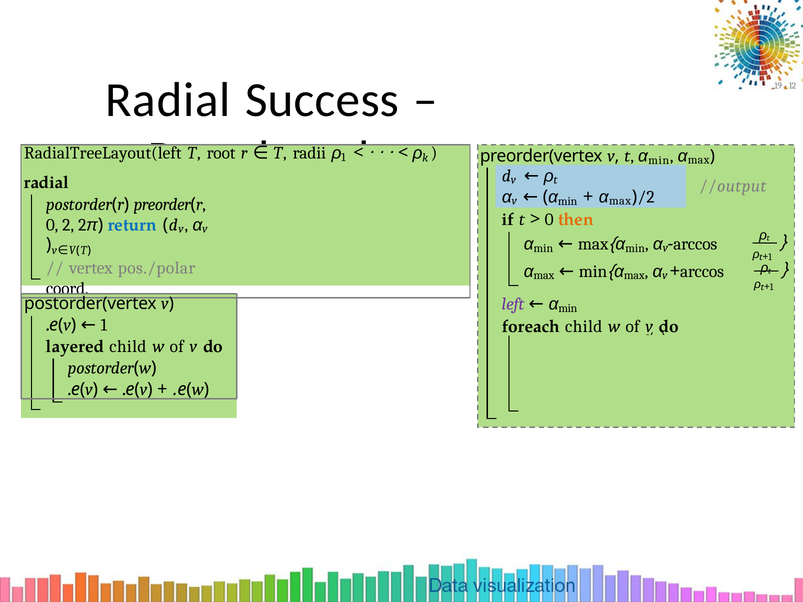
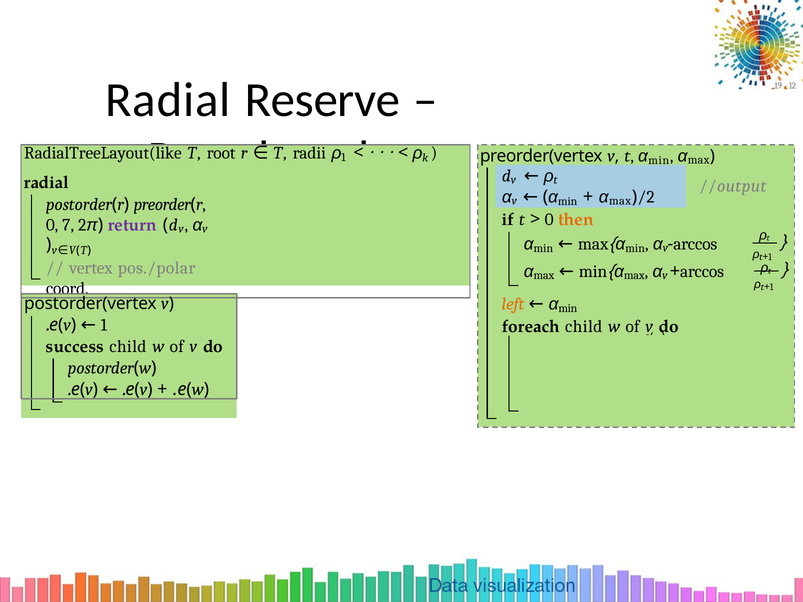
Success: Success -> Reserve
RadialTreeLayout(left: RadialTreeLayout(left -> RadialTreeLayout(like
2: 2 -> 7
return colour: blue -> purple
left at (513, 304) colour: purple -> orange
layered: layered -> success
